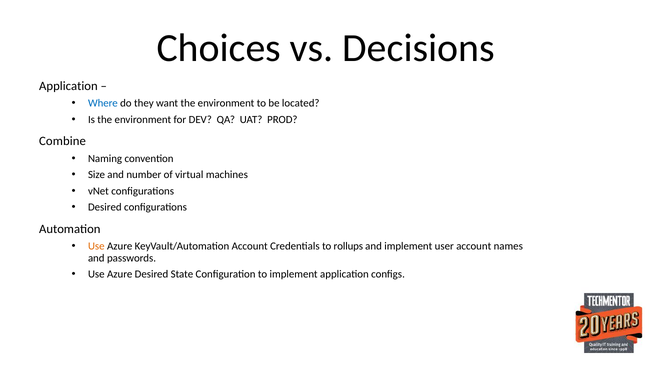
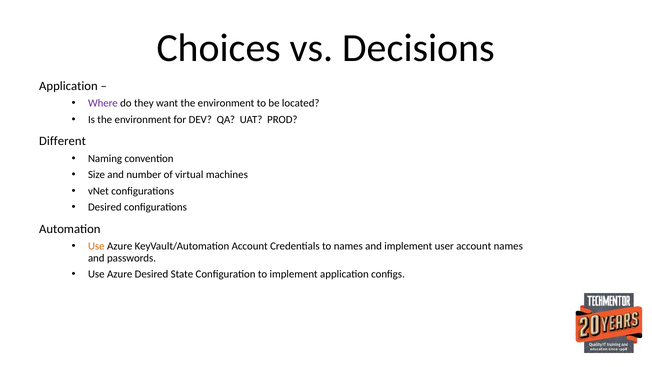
Where colour: blue -> purple
Combine: Combine -> Different
to rollups: rollups -> names
